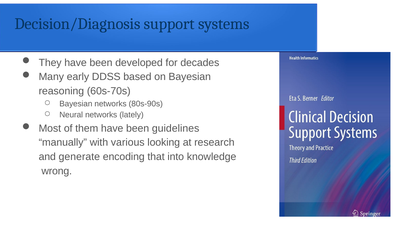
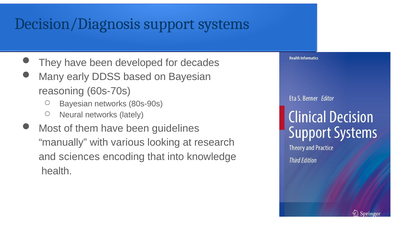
generate: generate -> sciences
wrong: wrong -> health
